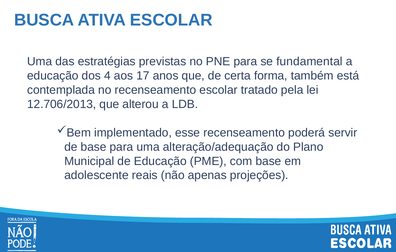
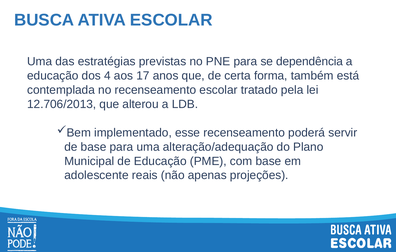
fundamental: fundamental -> dependência
